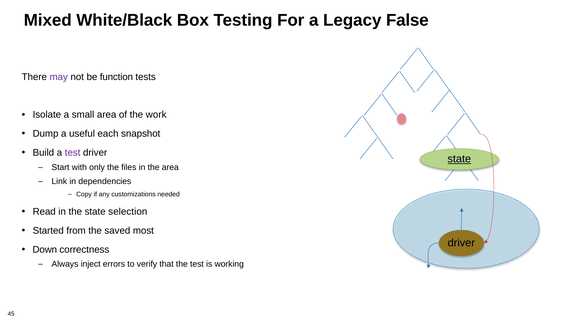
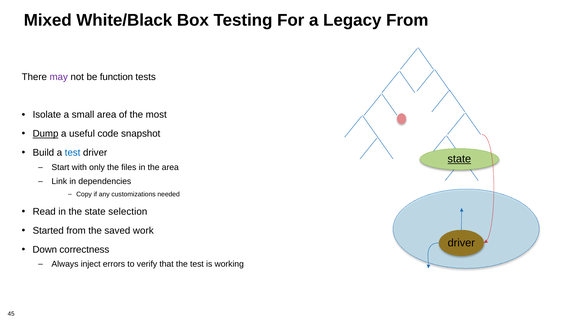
Legacy False: False -> From
work: work -> most
Dump underline: none -> present
each: each -> code
test at (73, 153) colour: purple -> blue
most: most -> work
